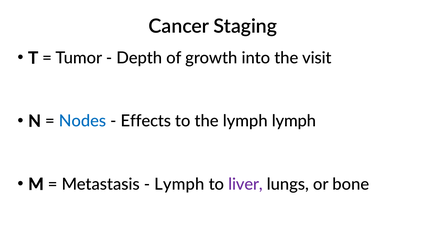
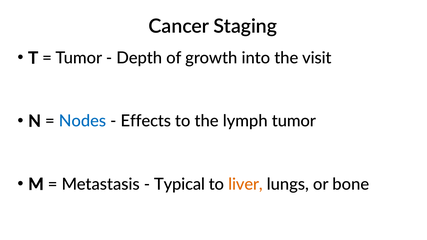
lymph lymph: lymph -> tumor
Lymph at (179, 184): Lymph -> Typical
liver colour: purple -> orange
